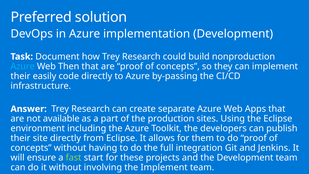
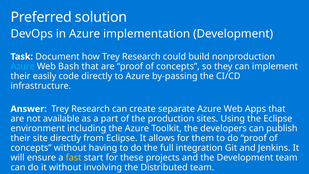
Then: Then -> Bash
fast colour: light green -> yellow
the Implement: Implement -> Distributed
